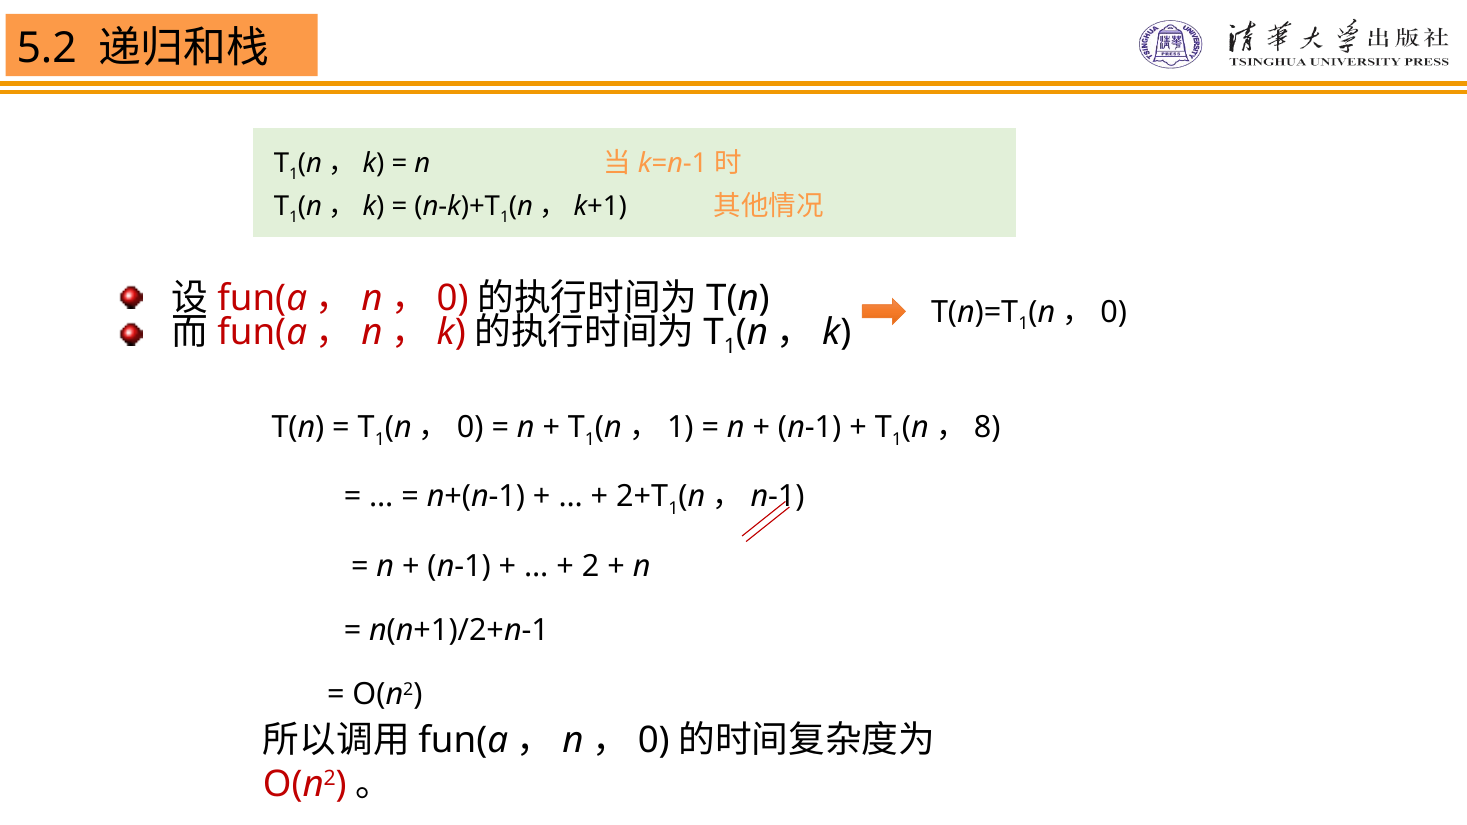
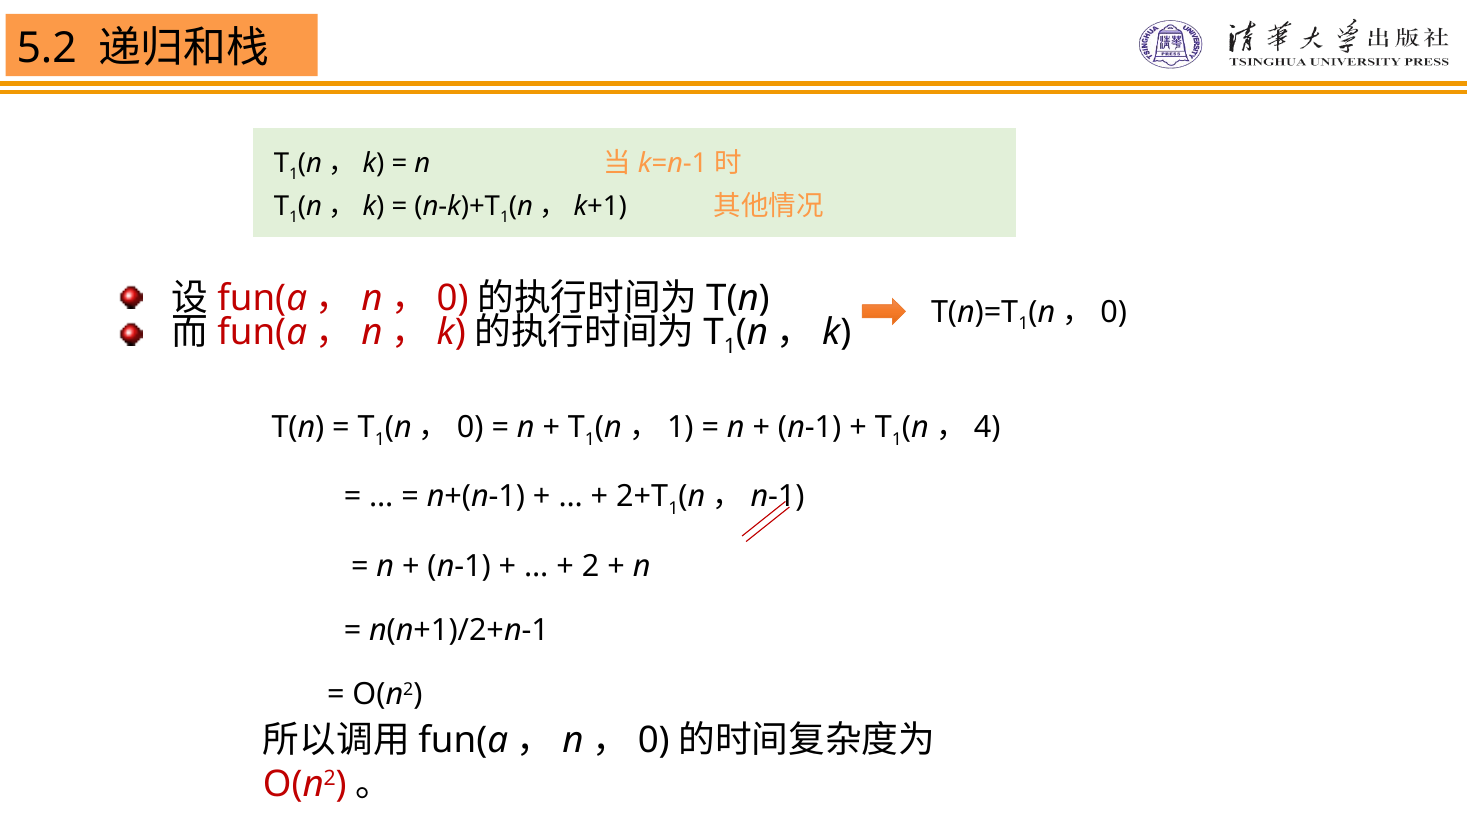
8: 8 -> 4
